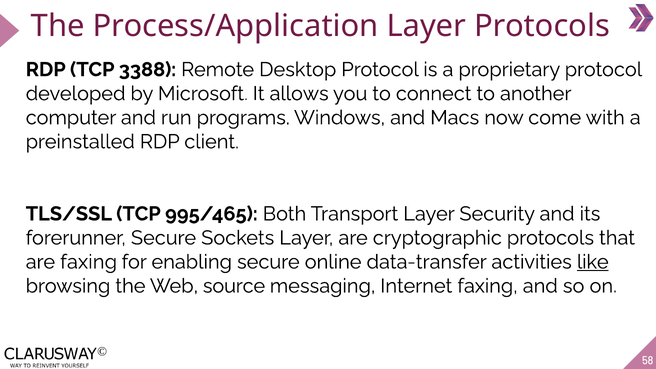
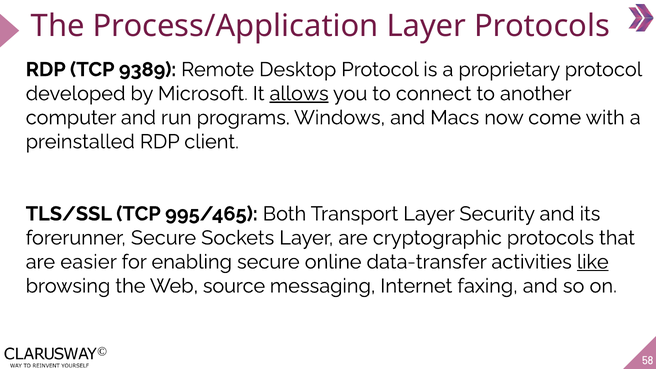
3388: 3388 -> 9389
allows underline: none -> present
are faxing: faxing -> easier
